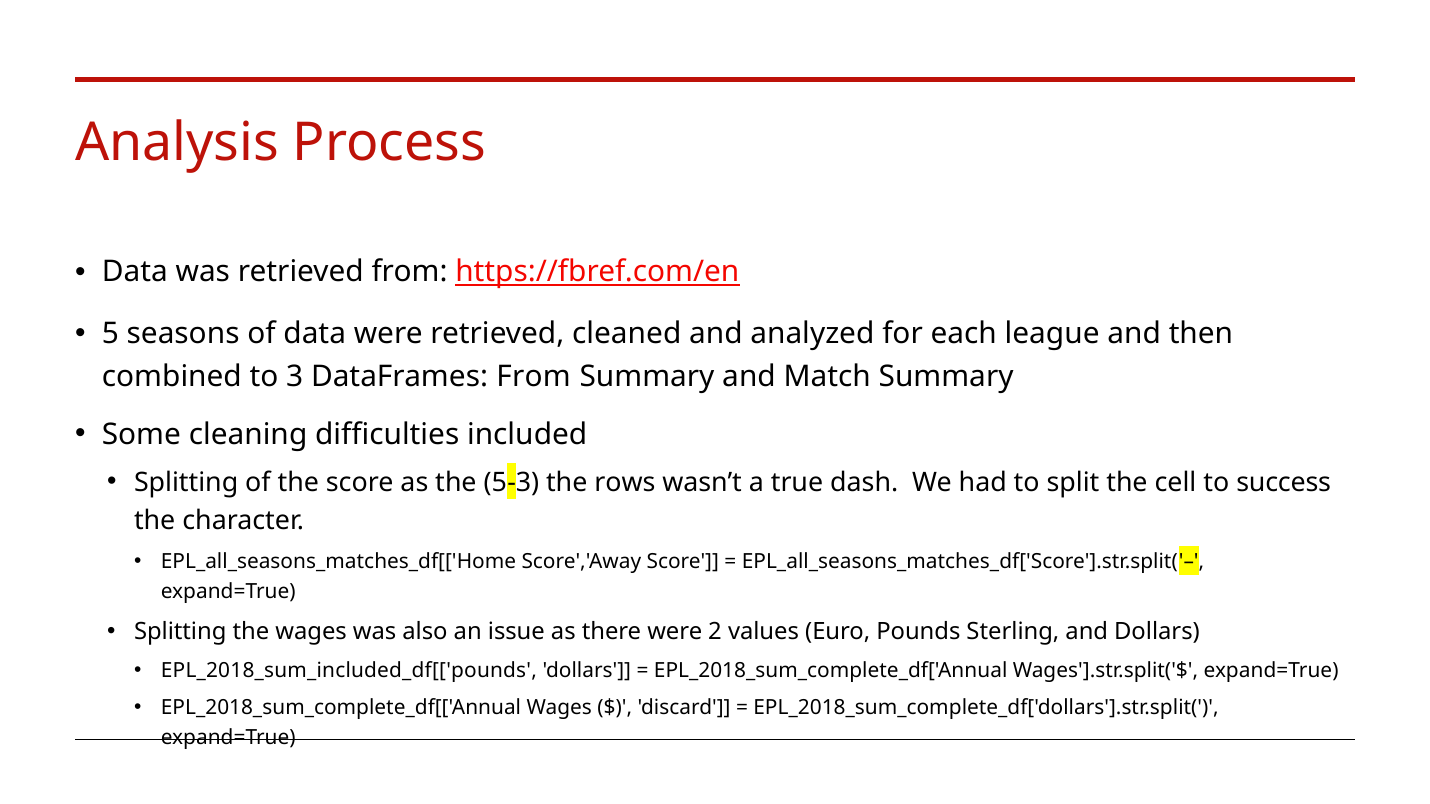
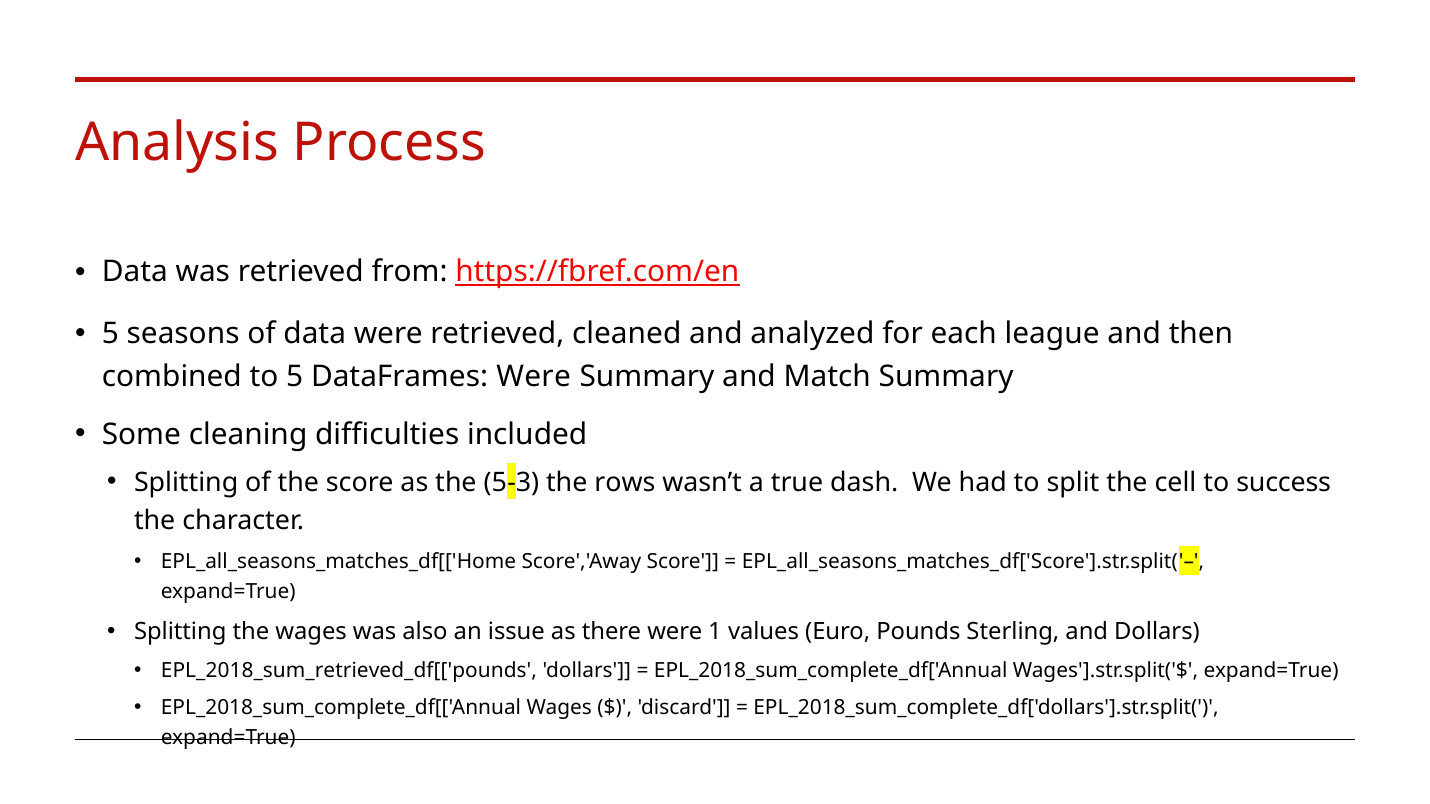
to 3: 3 -> 5
DataFrames From: From -> Were
2: 2 -> 1
EPL_2018_sum_included_df[['pounds: EPL_2018_sum_included_df[['pounds -> EPL_2018_sum_retrieved_df[['pounds
